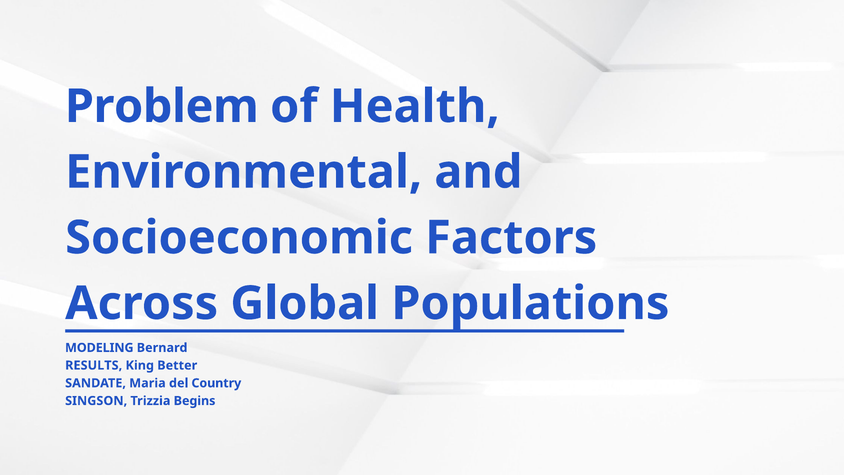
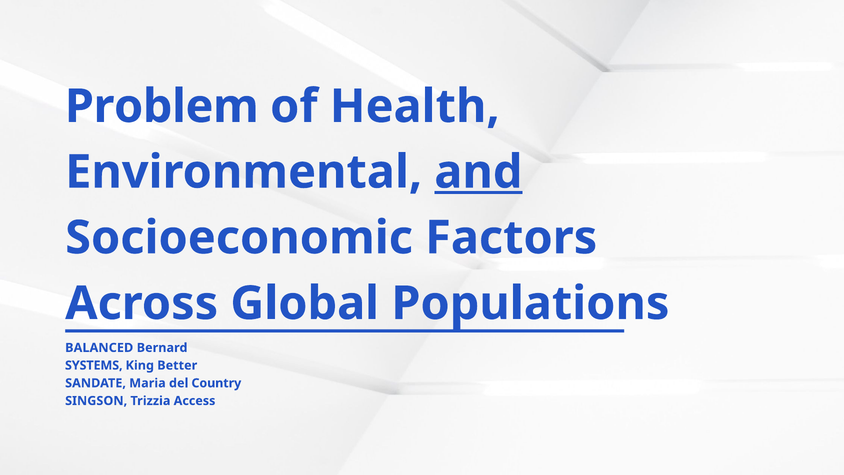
and underline: none -> present
MODELING: MODELING -> BALANCED
RESULTS: RESULTS -> SYSTEMS
Begins: Begins -> Access
